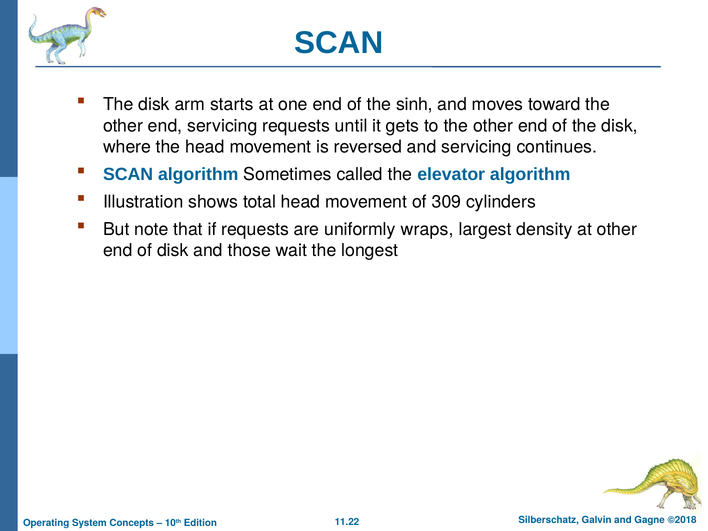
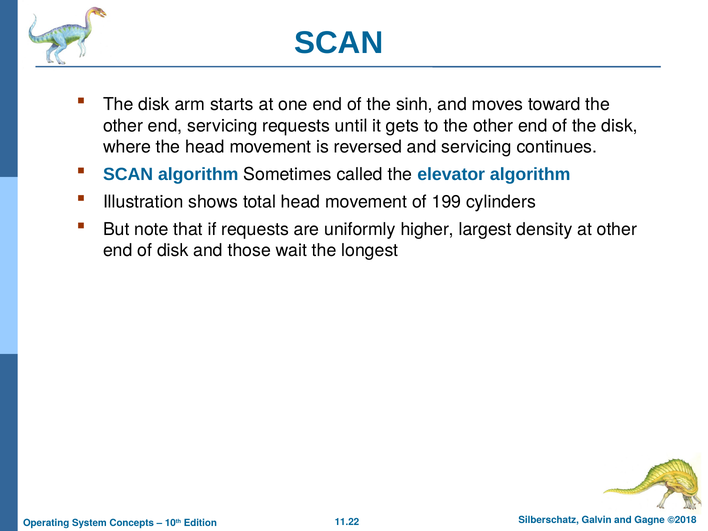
309: 309 -> 199
wraps: wraps -> higher
